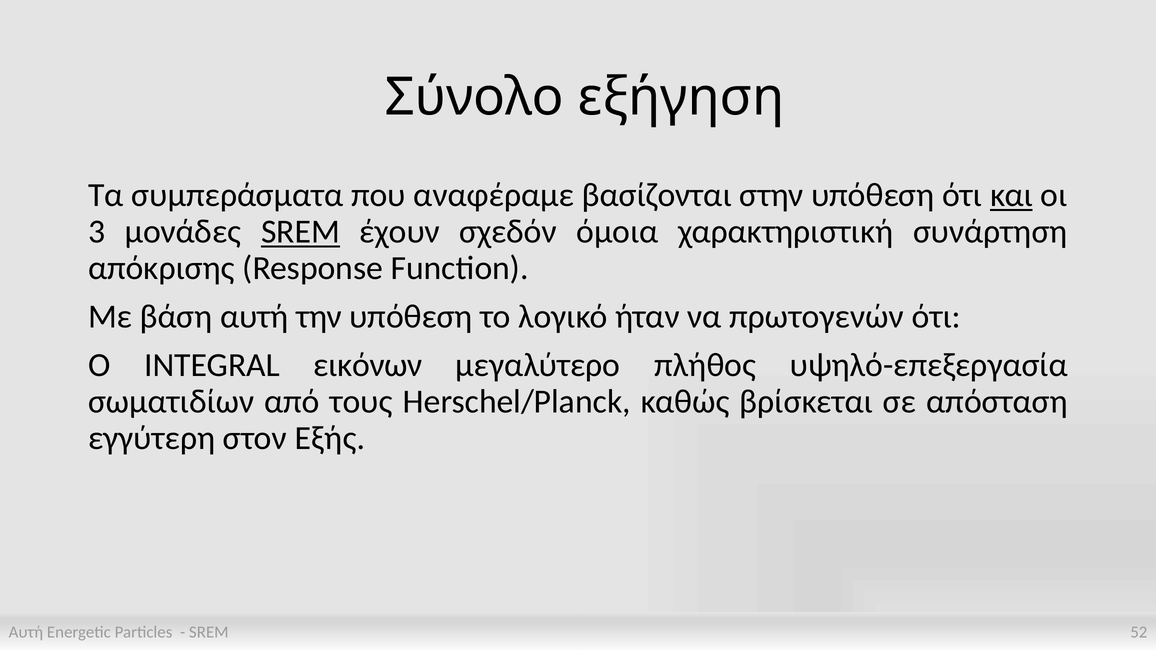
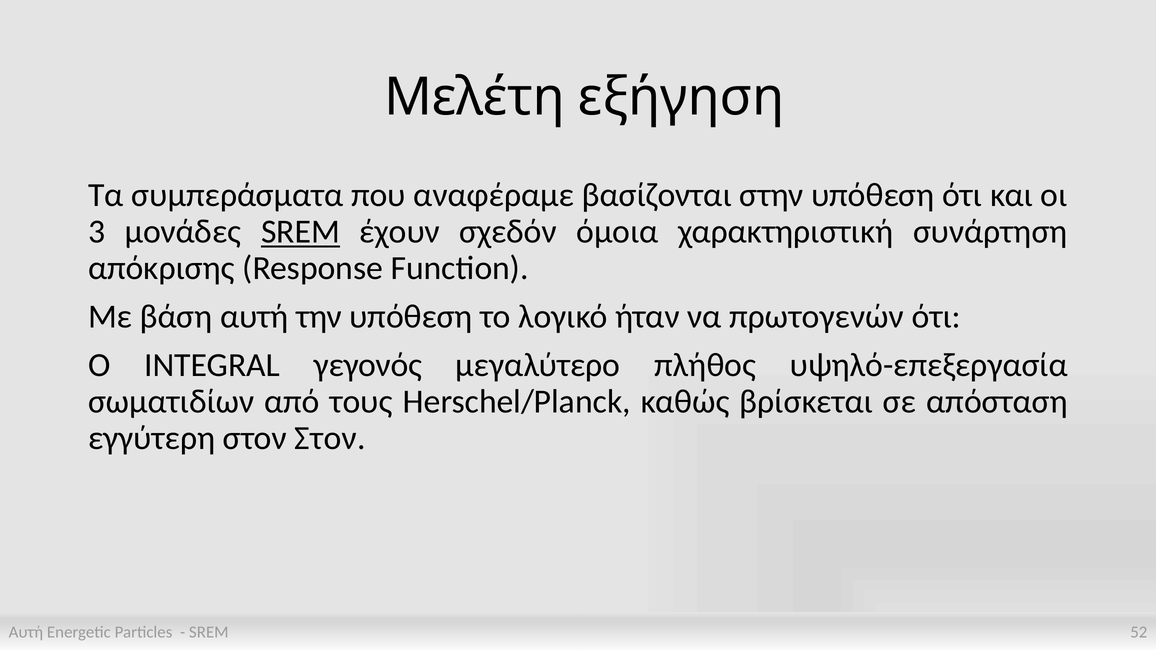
Σύνολο: Σύνολο -> Μελέτη
και underline: present -> none
εικόνων: εικόνων -> γεγονός
στον Εξής: Εξής -> Στον
